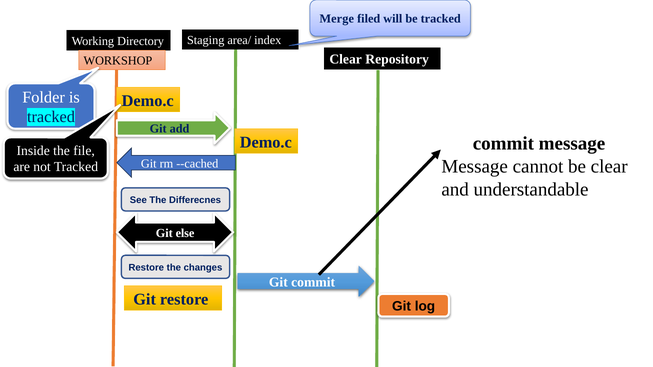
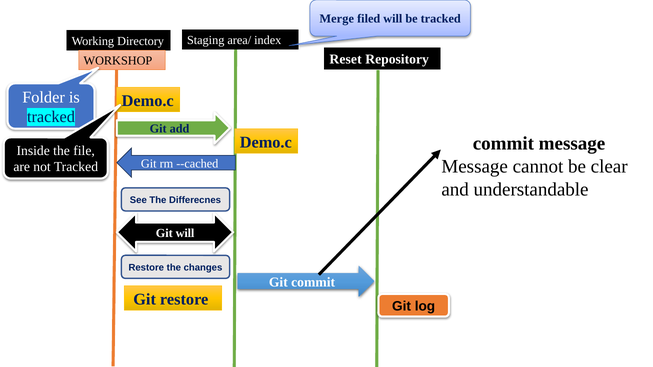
Clear at (346, 59): Clear -> Reset
Git else: else -> will
